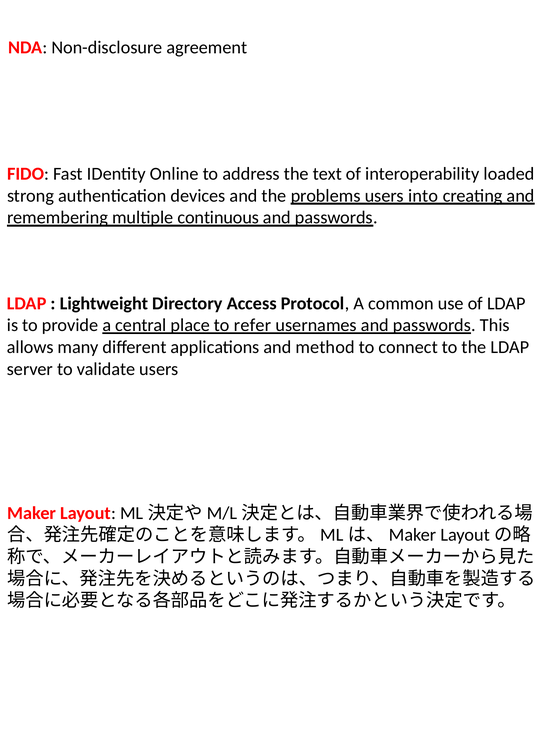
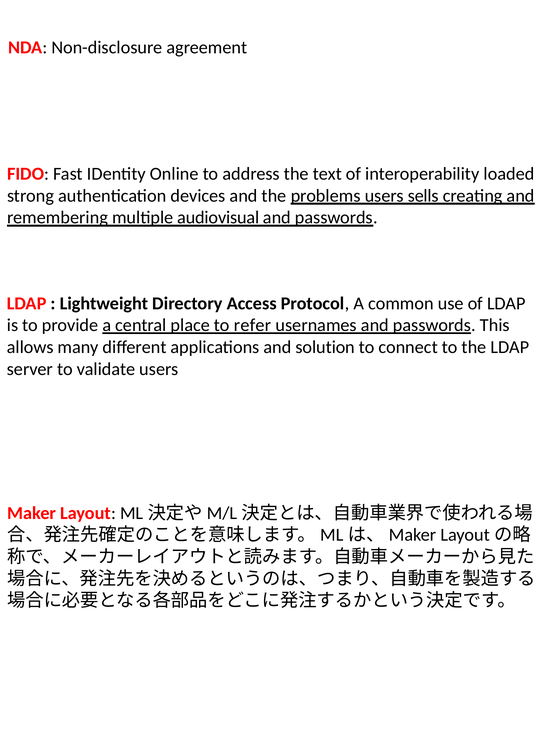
into: into -> sells
continuous: continuous -> audiovisual
method: method -> solution
